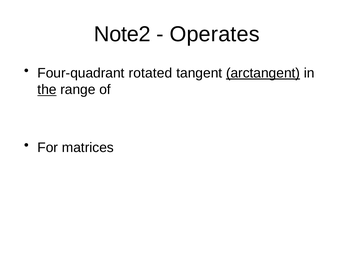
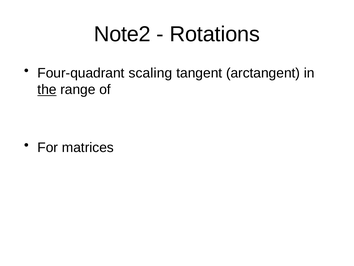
Operates: Operates -> Rotations
rotated: rotated -> scaling
arctangent underline: present -> none
